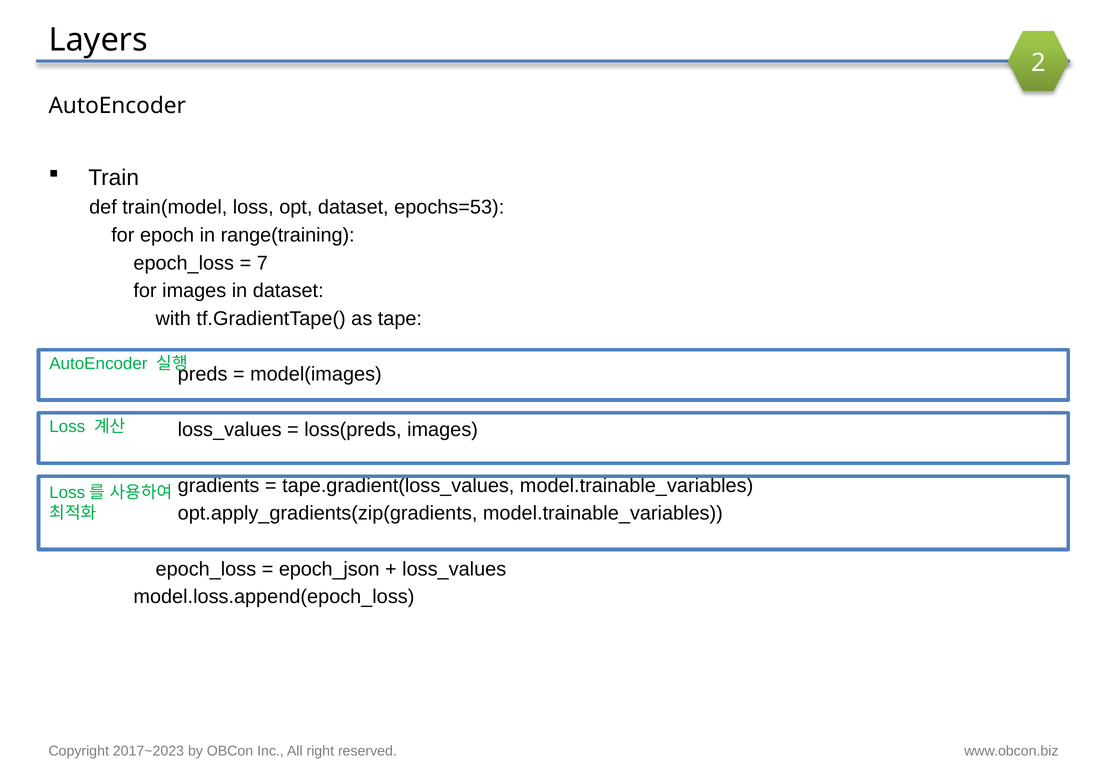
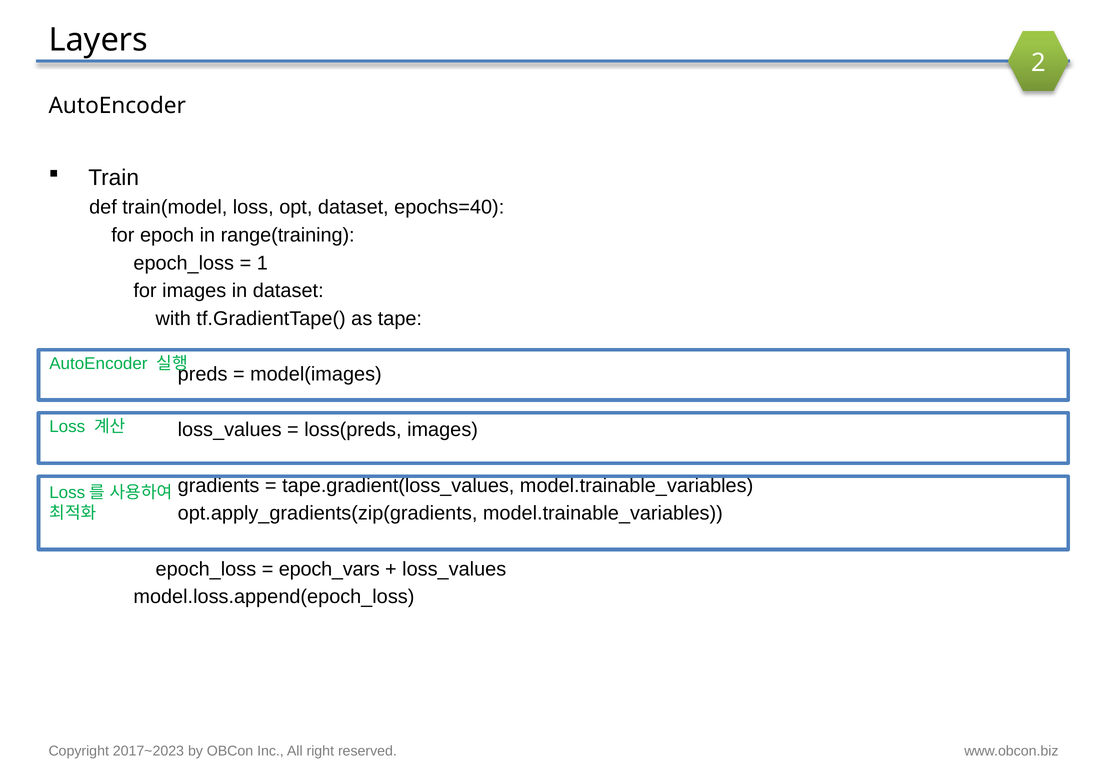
epochs=53: epochs=53 -> epochs=40
7: 7 -> 1
epoch_json: epoch_json -> epoch_vars
